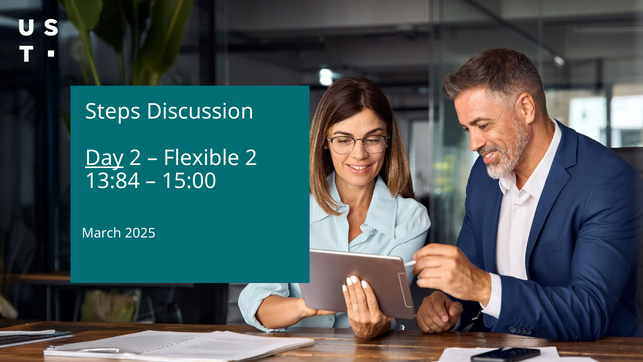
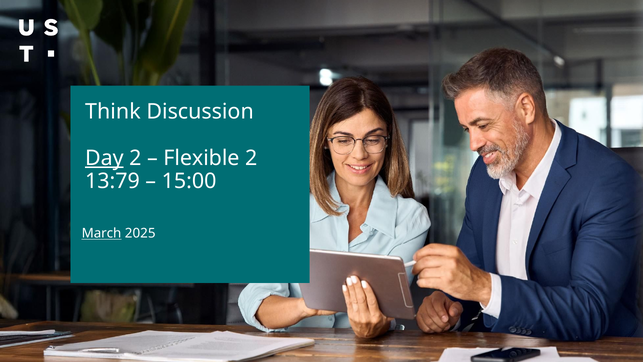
Steps: Steps -> Think
13:84: 13:84 -> 13:79
March underline: none -> present
